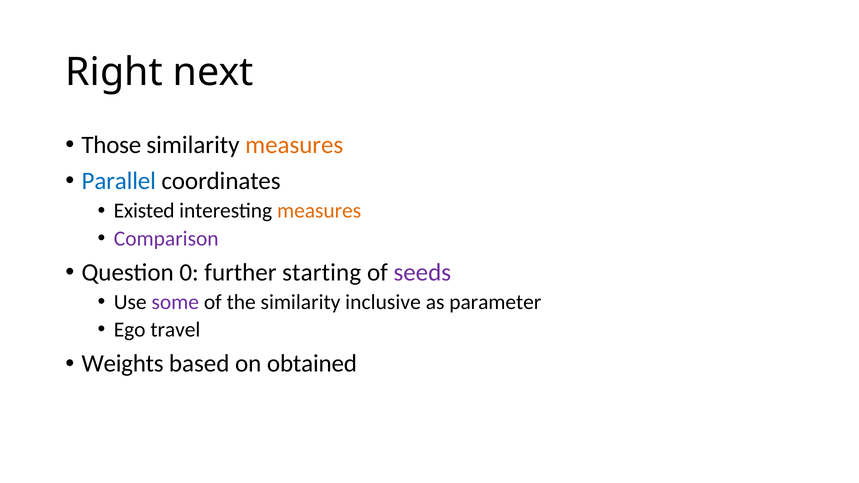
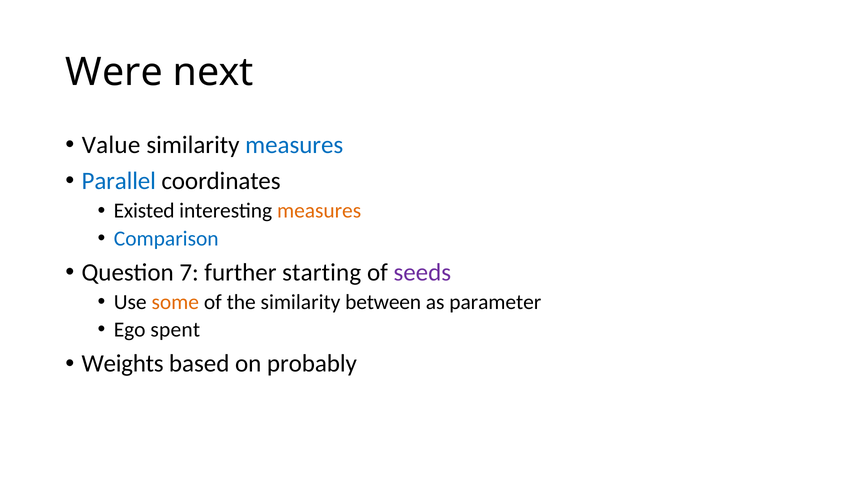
Right: Right -> Were
Those: Those -> Value
measures at (294, 145) colour: orange -> blue
Comparison colour: purple -> blue
0: 0 -> 7
some colour: purple -> orange
inclusive: inclusive -> between
travel: travel -> spent
obtained: obtained -> probably
